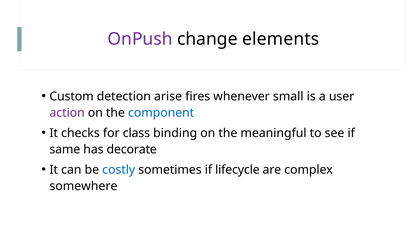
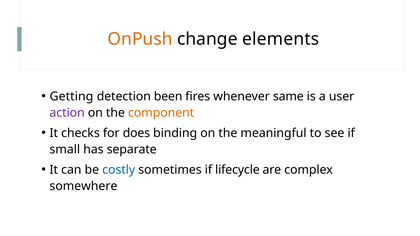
OnPush colour: purple -> orange
Custom: Custom -> Getting
arise: arise -> been
small: small -> same
component colour: blue -> orange
class: class -> does
same: same -> small
decorate: decorate -> separate
